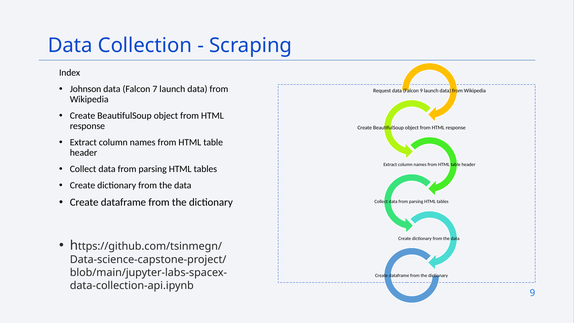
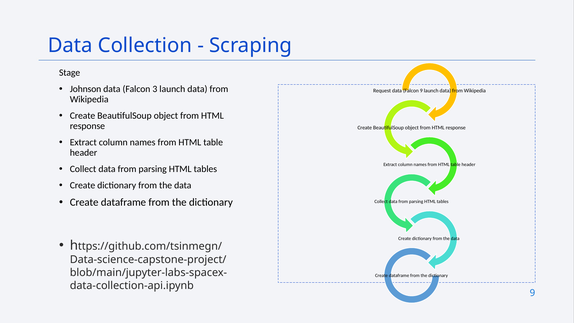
Index: Index -> Stage
7: 7 -> 3
